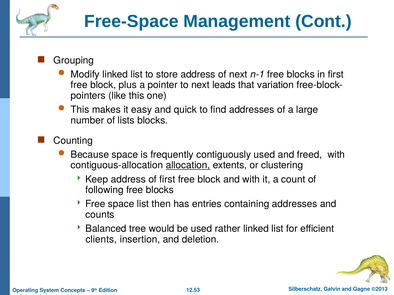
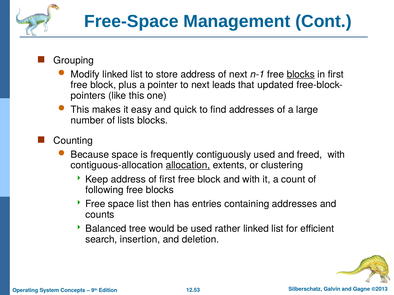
blocks at (301, 74) underline: none -> present
variation: variation -> updated
clients: clients -> search
